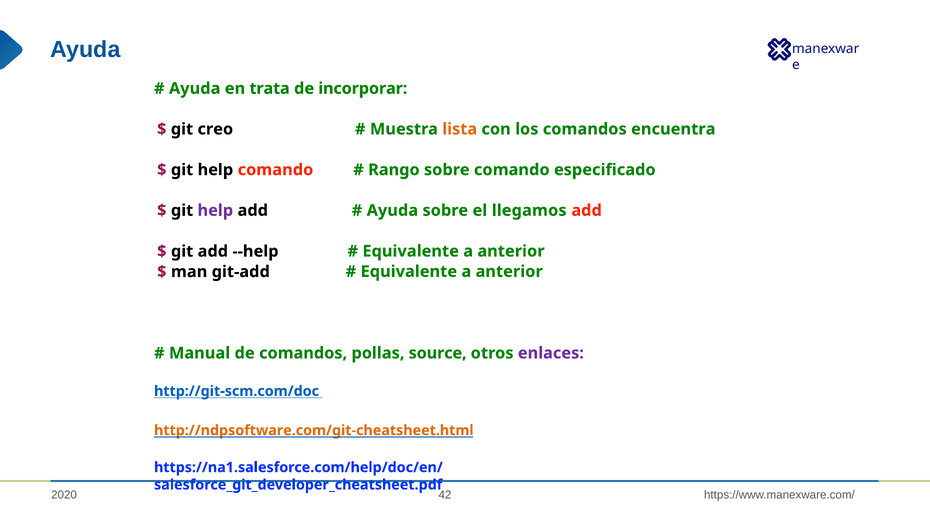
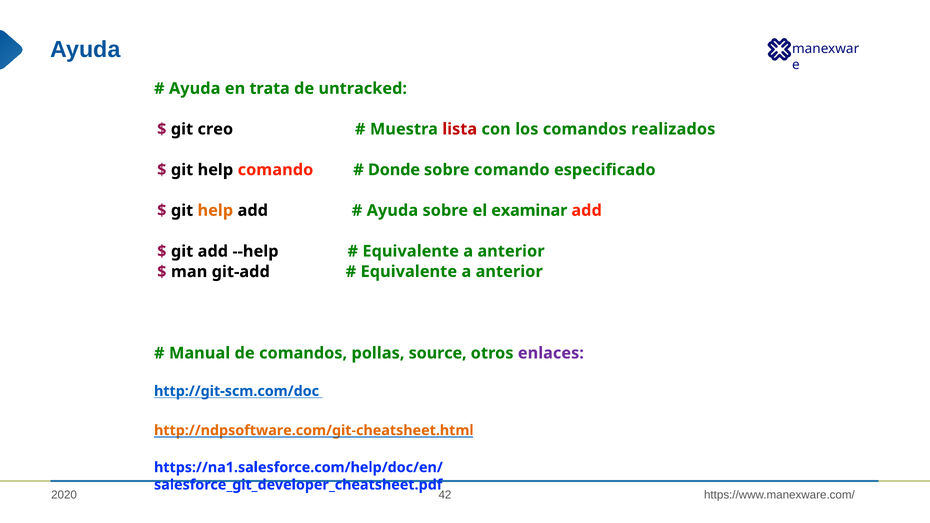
incorporar: incorporar -> untracked
lista colour: orange -> red
encuentra: encuentra -> realizados
Rango: Rango -> Donde
help at (215, 210) colour: purple -> orange
llegamos: llegamos -> examinar
